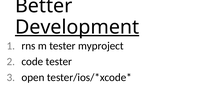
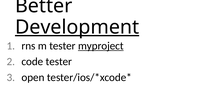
myproject underline: none -> present
